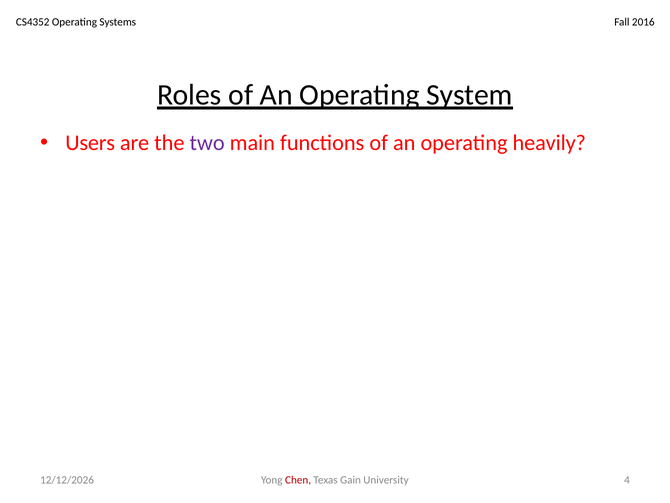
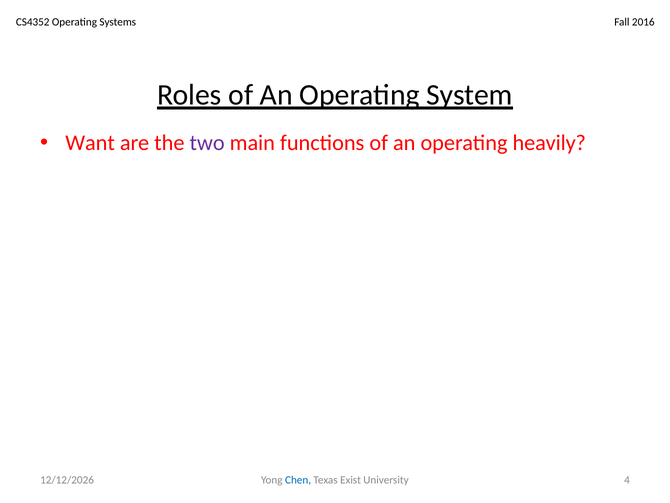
Users: Users -> Want
Chen colour: red -> blue
Gain: Gain -> Exist
